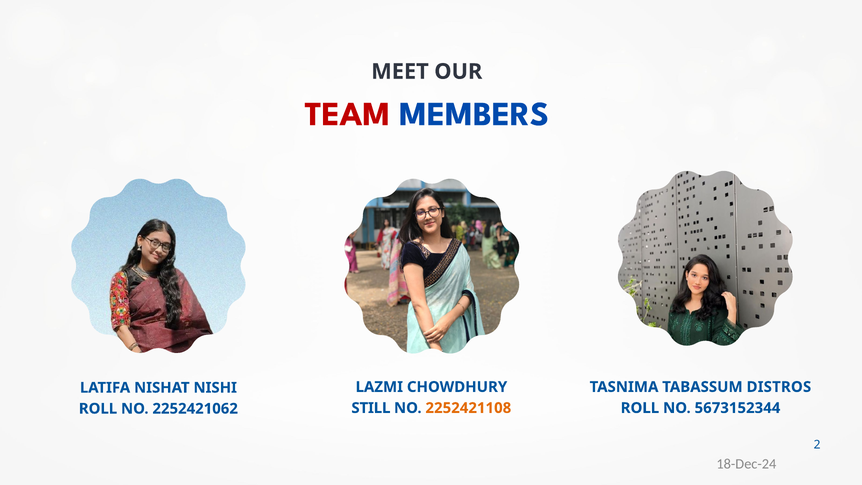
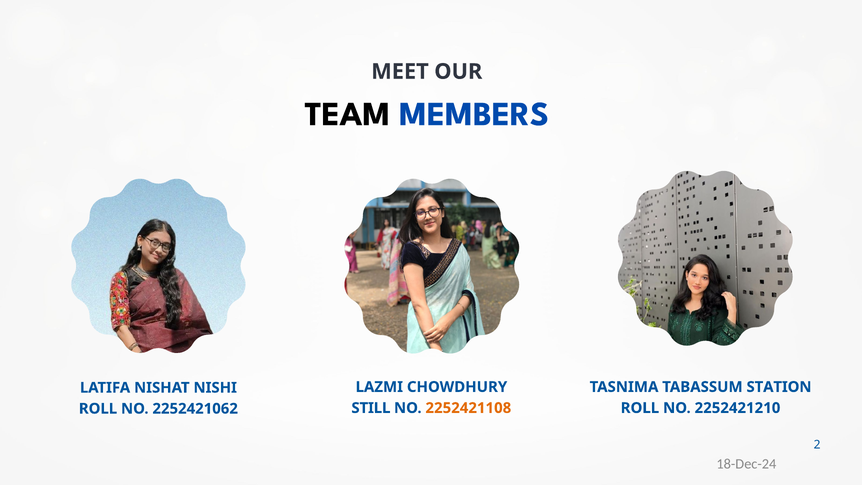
TEAM colour: red -> black
DISTROS: DISTROS -> STATION
5673152344: 5673152344 -> 2252421210
